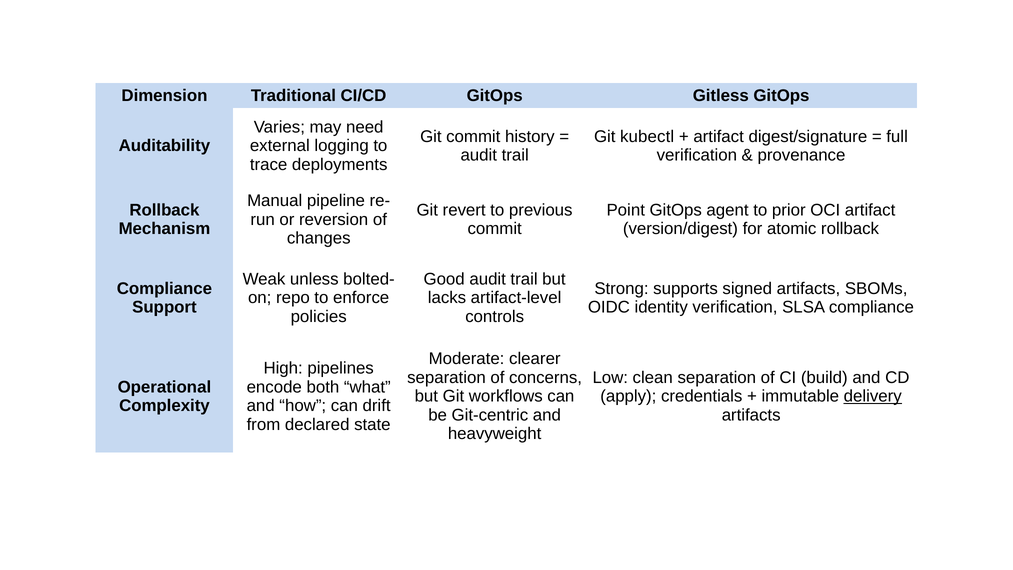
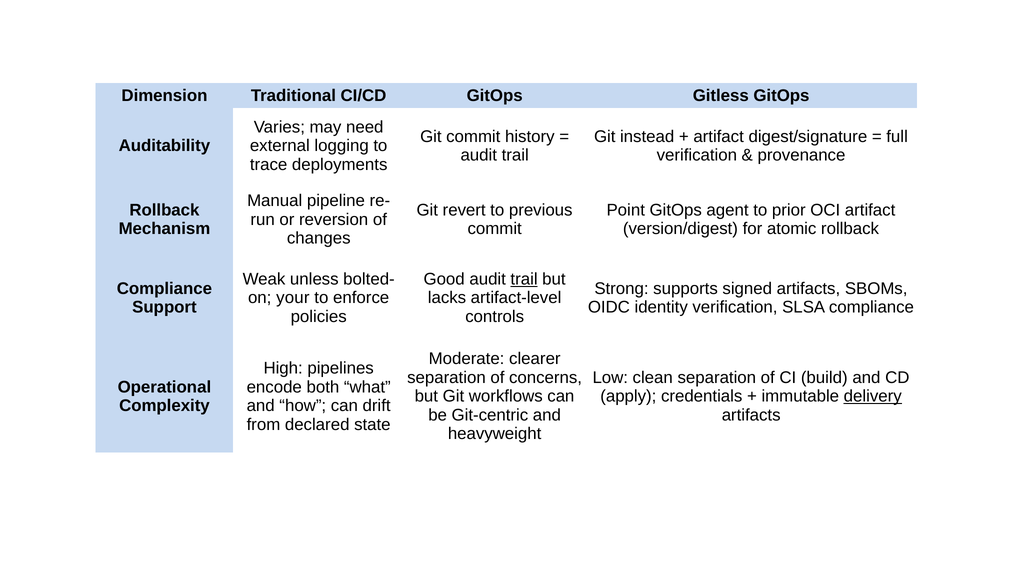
kubectl: kubectl -> instead
trail at (524, 279) underline: none -> present
repo: repo -> your
